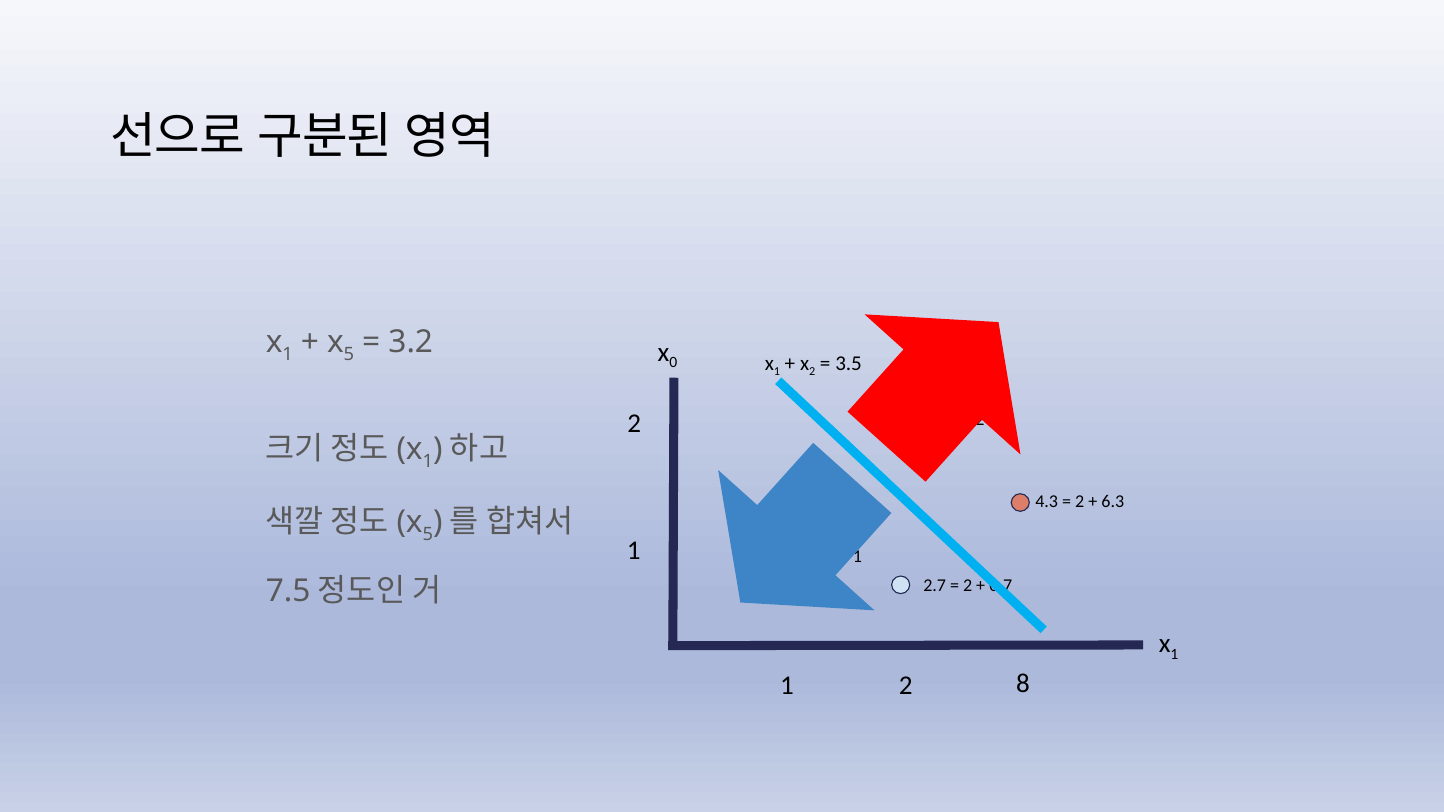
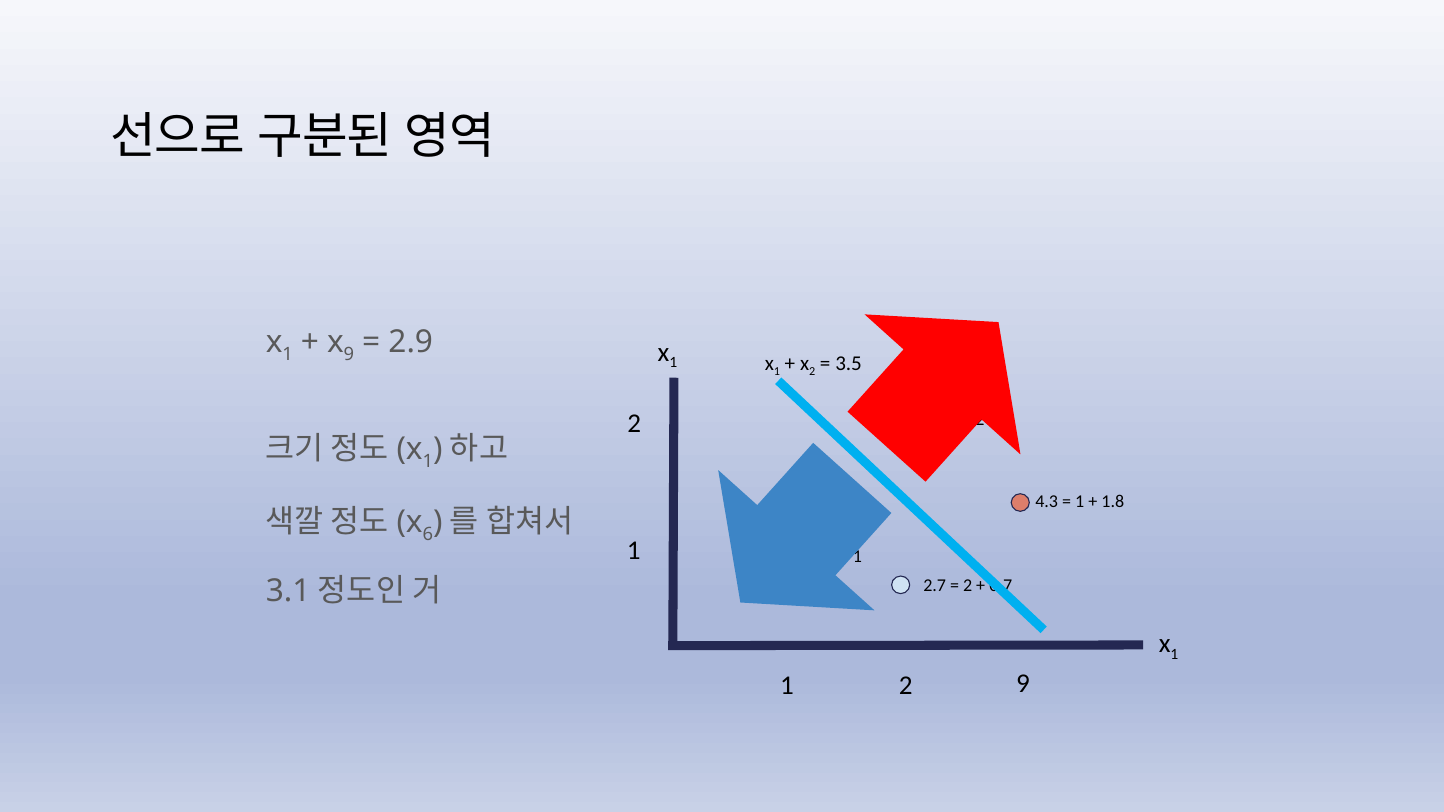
5 at (349, 355): 5 -> 9
3.2: 3.2 -> 2.9
0 at (673, 363): 0 -> 1
2 at (1080, 502): 2 -> 1
6.3: 6.3 -> 1.8
5 at (428, 535): 5 -> 6
7.5: 7.5 -> 3.1
2 8: 8 -> 9
